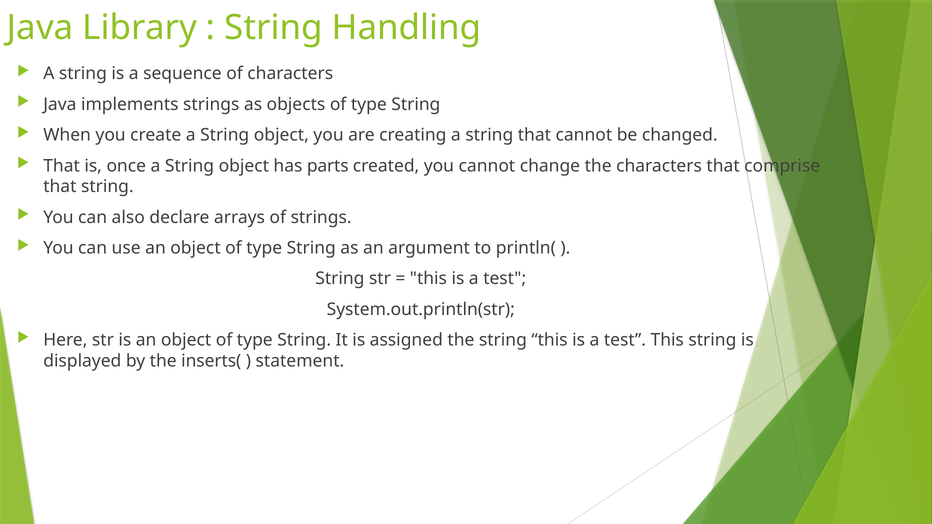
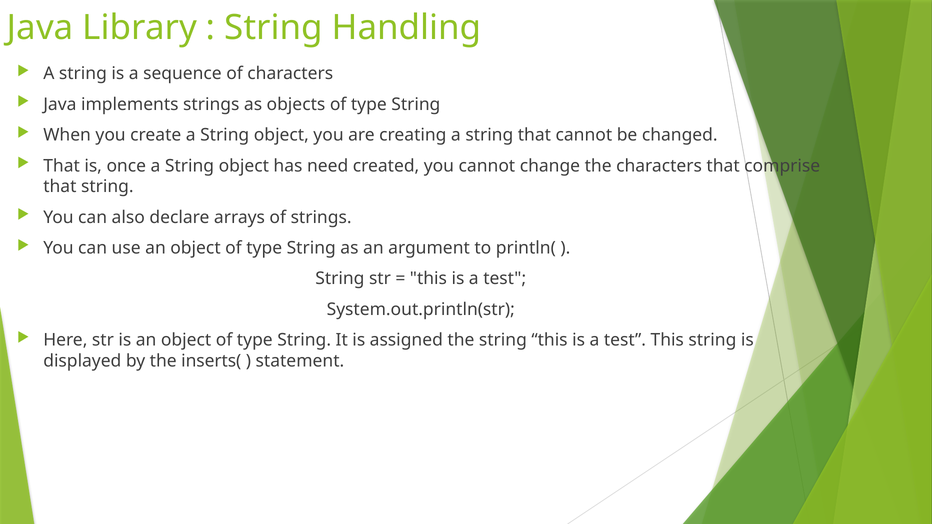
parts: parts -> need
